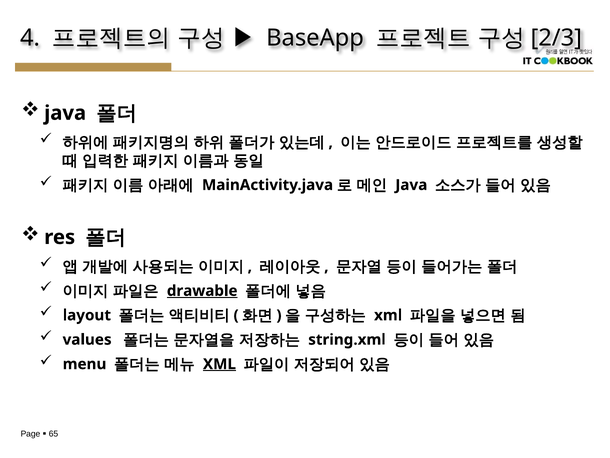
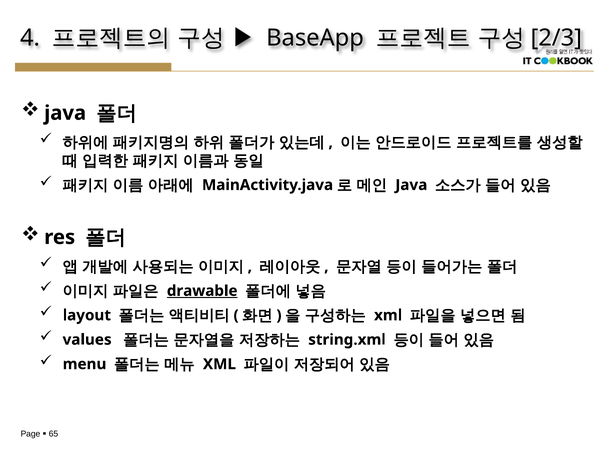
XML at (219, 364) underline: present -> none
